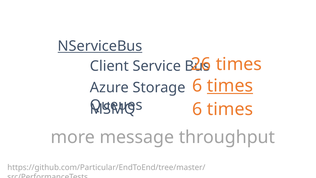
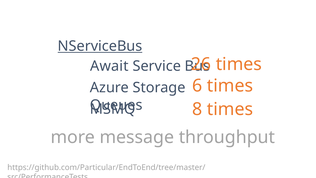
Client: Client -> Await
times at (230, 86) underline: present -> none
6 at (197, 109): 6 -> 8
